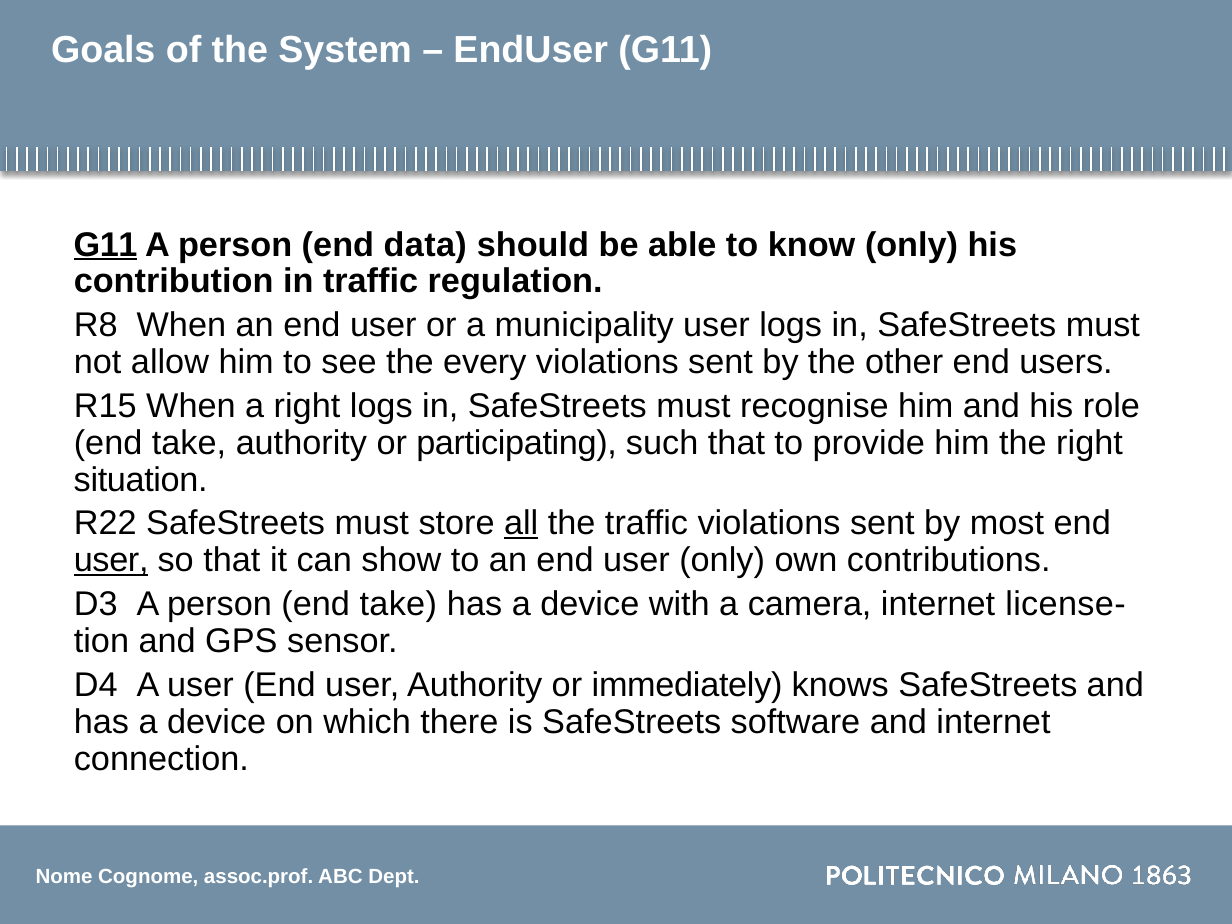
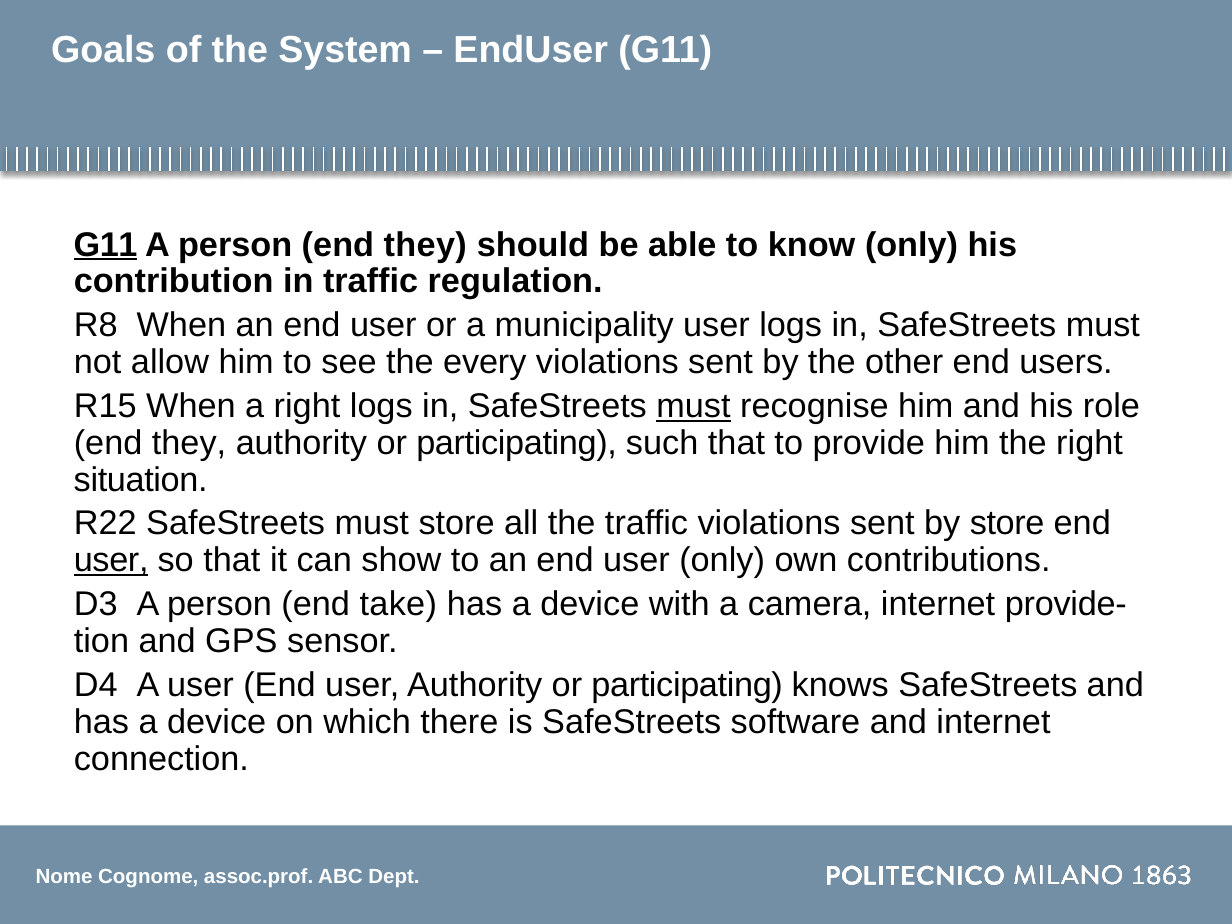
person end data: data -> they
must at (694, 406) underline: none -> present
take at (189, 443): take -> they
all underline: present -> none
by most: most -> store
license-: license- -> provide-
user Authority or immediately: immediately -> participating
